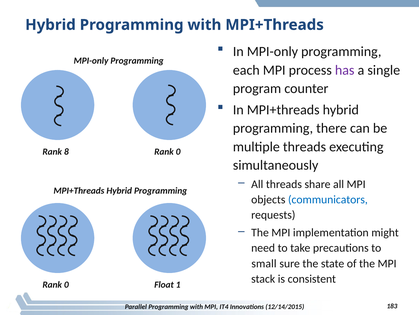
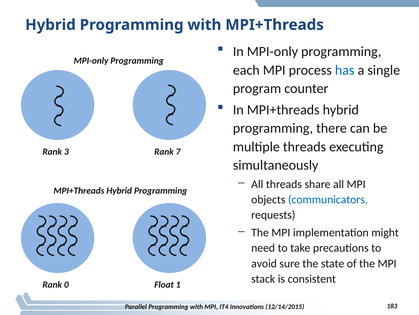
has colour: purple -> blue
8: 8 -> 3
0 at (178, 151): 0 -> 7
small: small -> avoid
